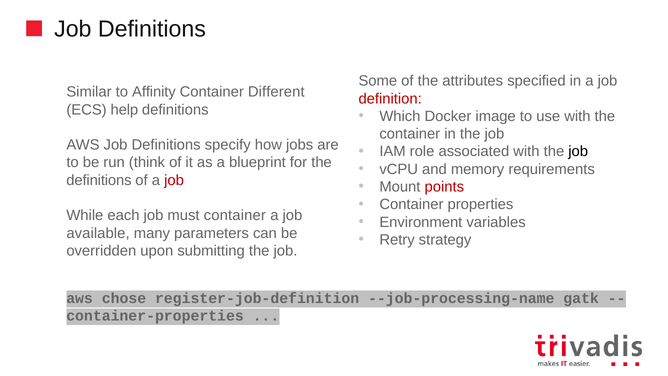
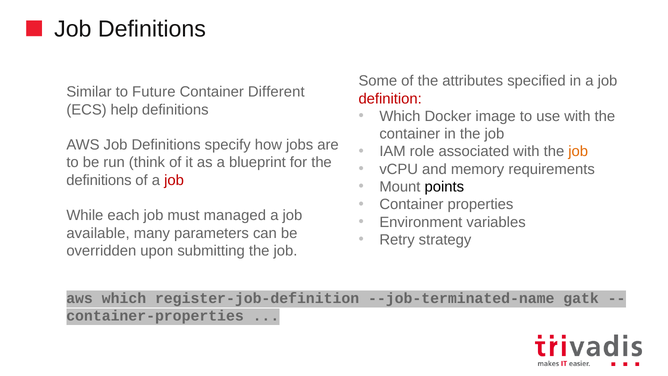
Affinity: Affinity -> Future
job at (578, 152) colour: black -> orange
points colour: red -> black
must container: container -> managed
aws chose: chose -> which
--job-processing-name: --job-processing-name -> --job-terminated-name
